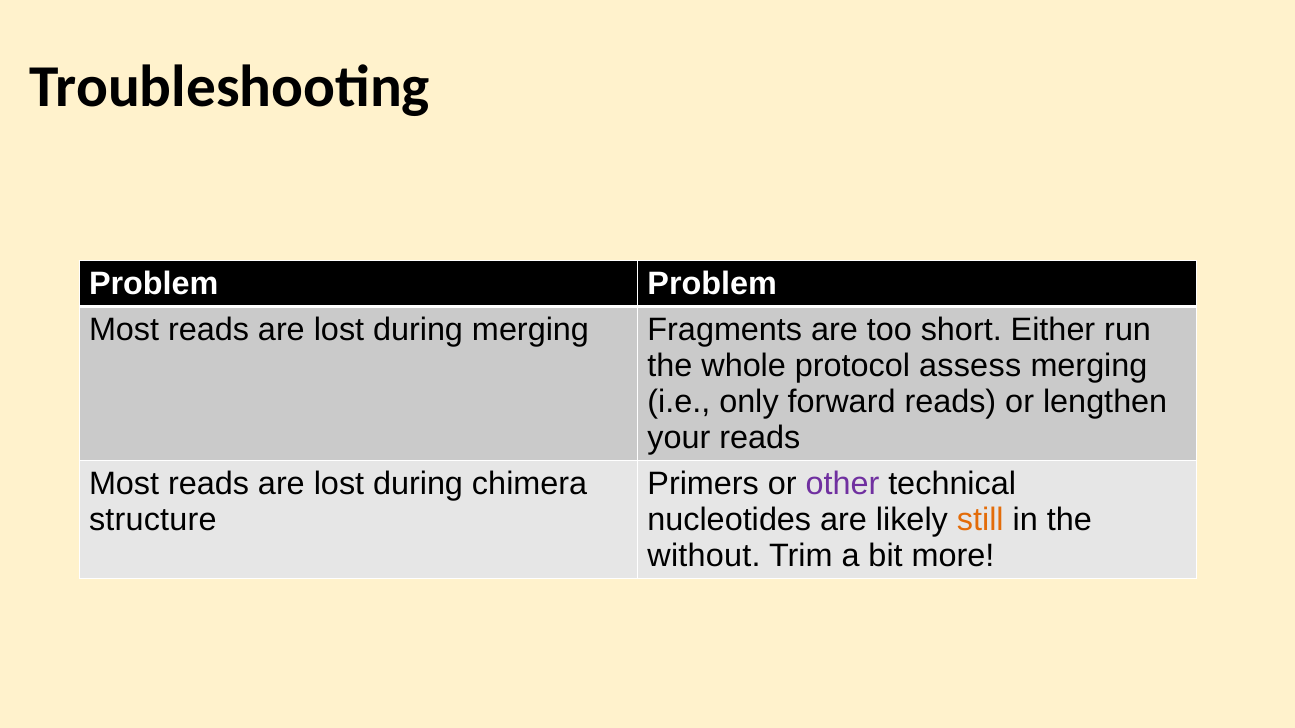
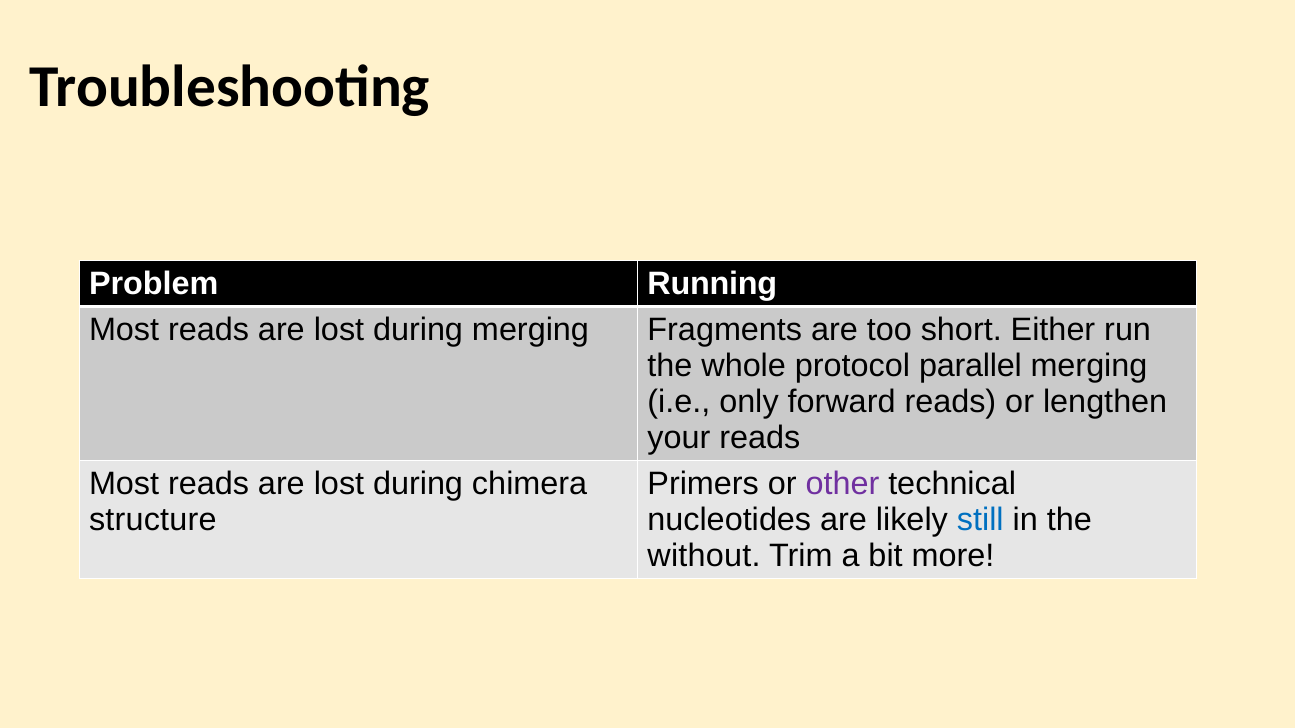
Problem Problem: Problem -> Running
assess: assess -> parallel
still colour: orange -> blue
